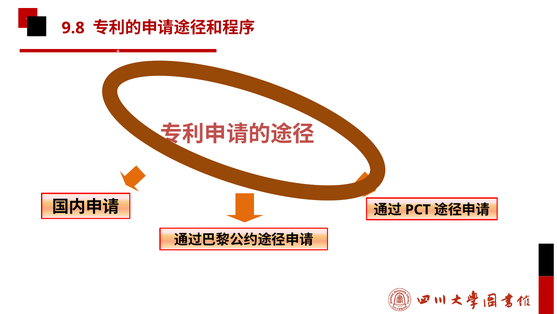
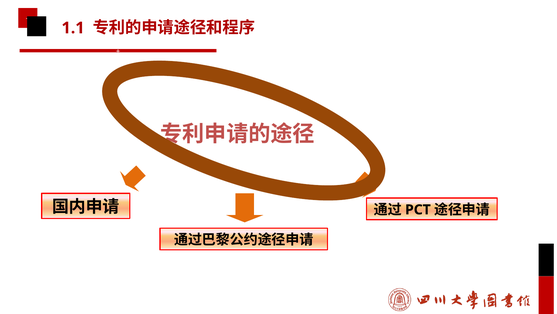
9.8: 9.8 -> 1.1
